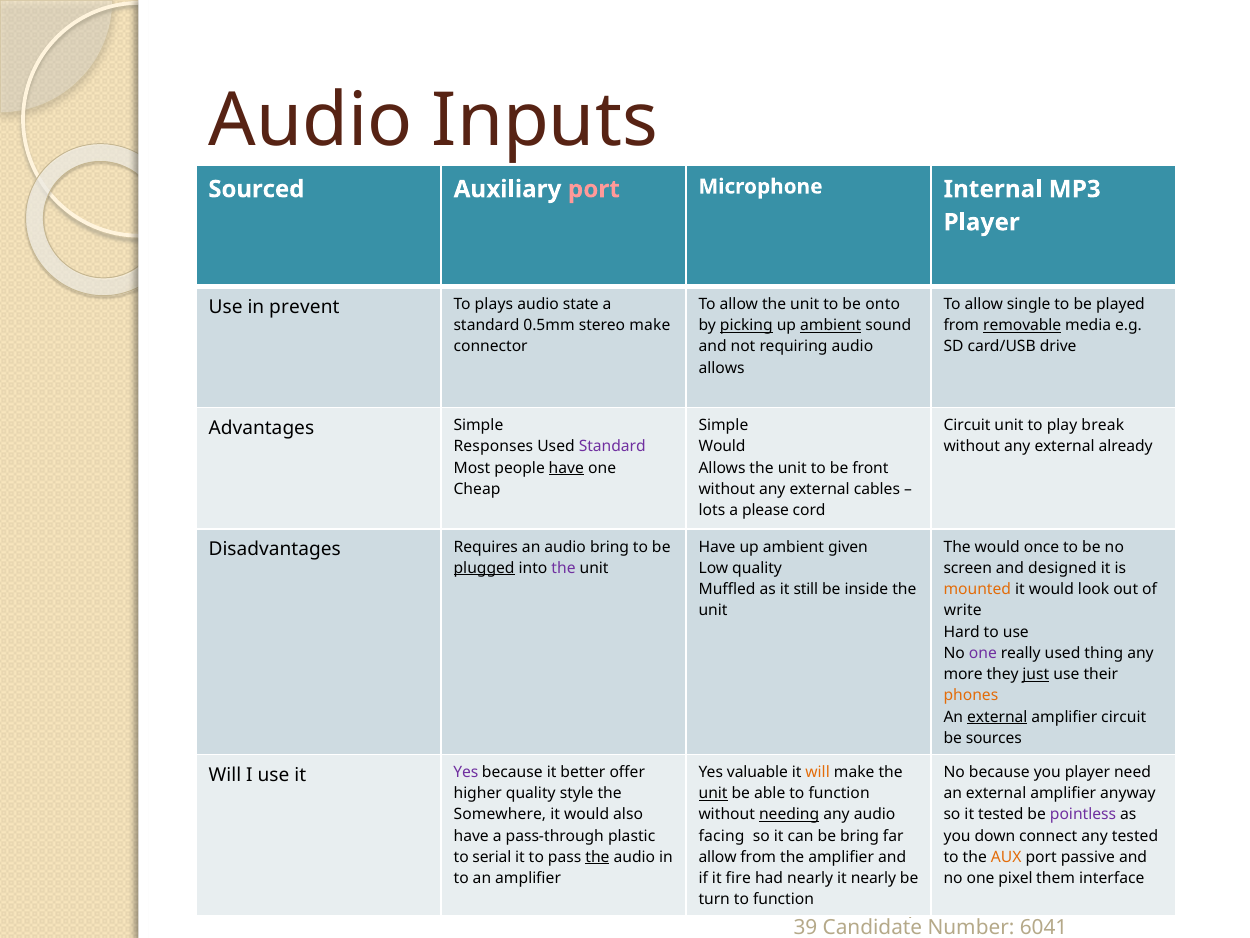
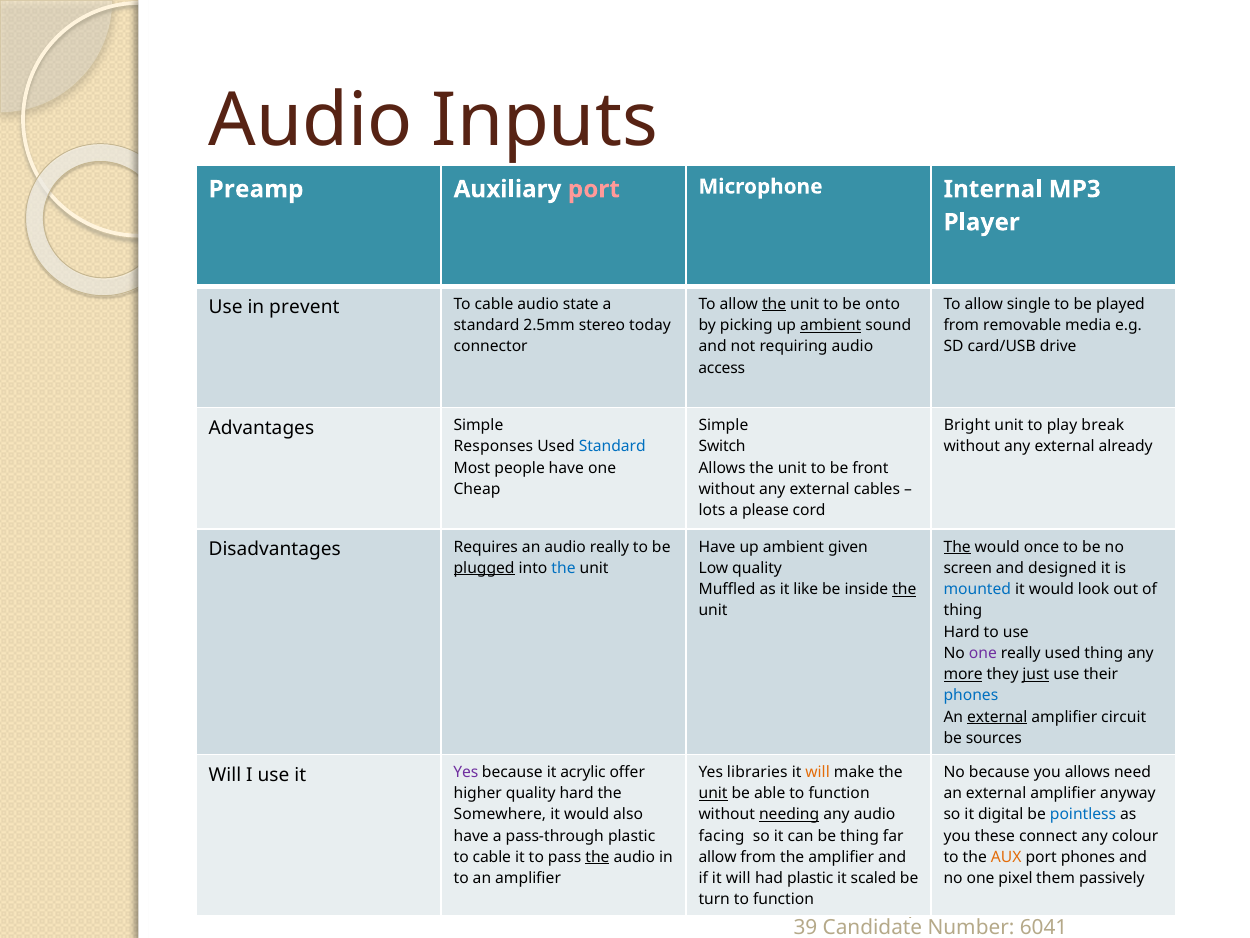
Sourced: Sourced -> Preamp
the at (774, 304) underline: none -> present
plays at (494, 304): plays -> cable
0.5mm: 0.5mm -> 2.5mm
stereo make: make -> today
picking underline: present -> none
removable underline: present -> none
allows at (722, 368): allows -> access
Circuit at (967, 425): Circuit -> Bright
Standard at (612, 447) colour: purple -> blue
Would at (722, 447): Would -> Switch
have at (566, 468) underline: present -> none
The at (957, 547) underline: none -> present
audio bring: bring -> really
the at (564, 568) colour: purple -> blue
still: still -> like
the at (904, 589) underline: none -> present
mounted colour: orange -> blue
write at (963, 610): write -> thing
more underline: none -> present
phones at (971, 695) colour: orange -> blue
valuable: valuable -> libraries
you player: player -> allows
better: better -> acrylic
quality style: style -> hard
it tested: tested -> digital
pointless colour: purple -> blue
be bring: bring -> thing
down: down -> these
any tested: tested -> colour
serial at (492, 857): serial -> cable
port passive: passive -> phones
if it fire: fire -> will
had nearly: nearly -> plastic
it nearly: nearly -> scaled
interface: interface -> passively
